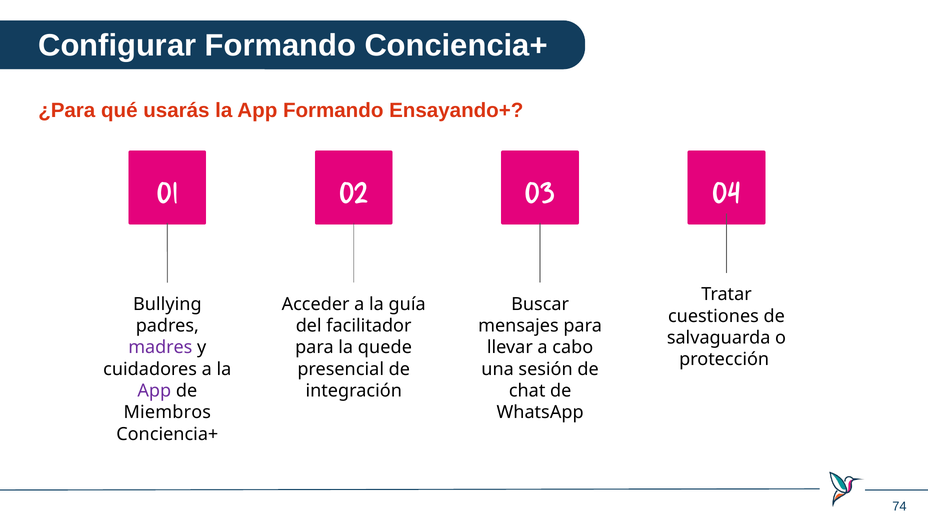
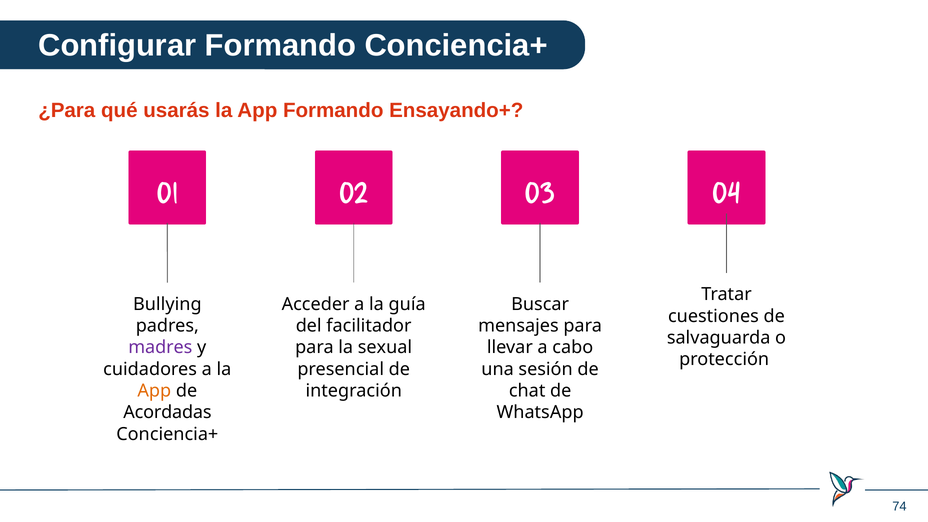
quede: quede -> sexual
App at (154, 391) colour: purple -> orange
Miembros: Miembros -> Acordadas
